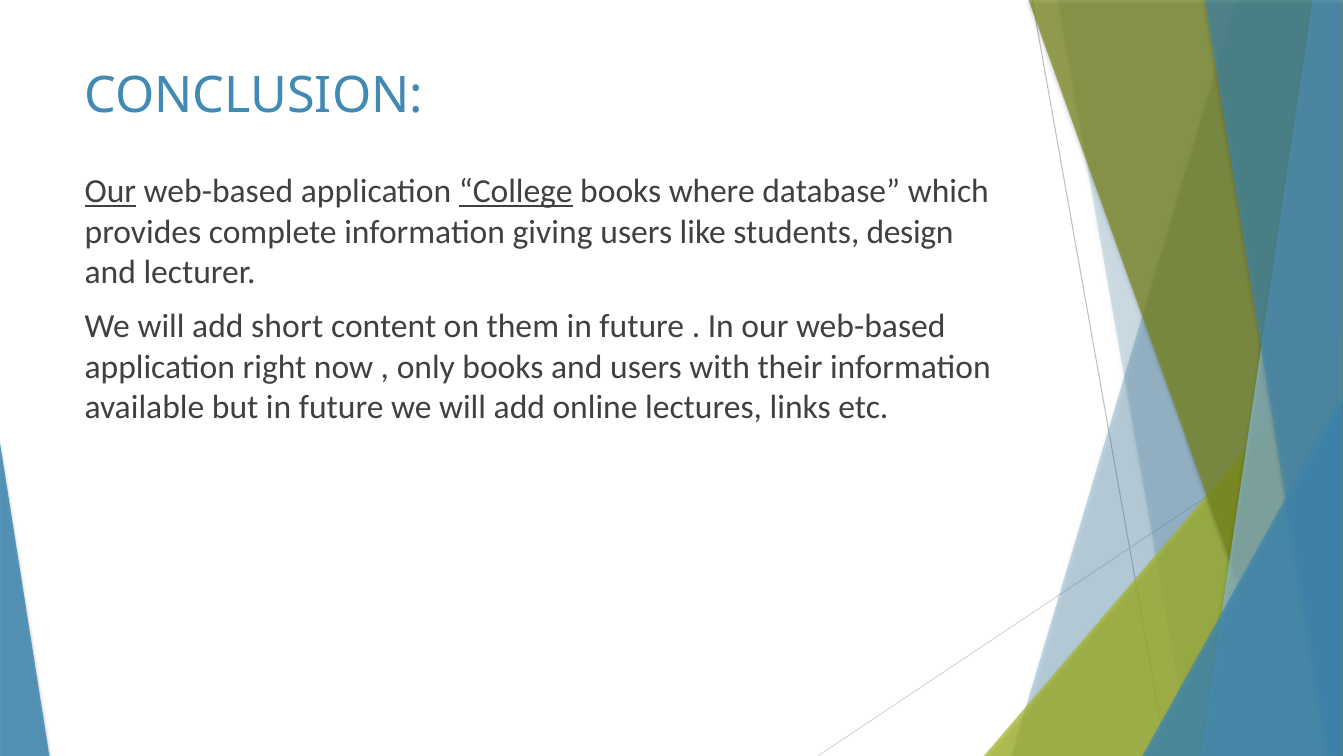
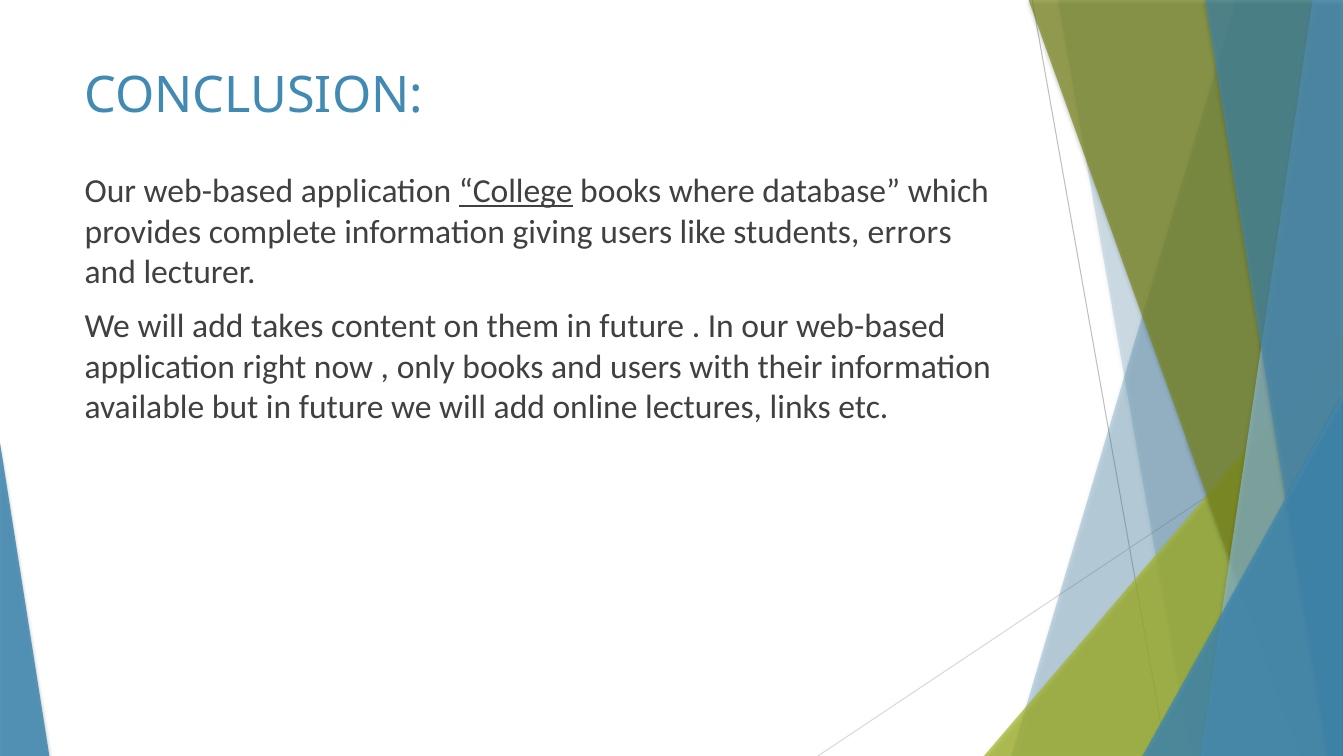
Our at (110, 192) underline: present -> none
design: design -> errors
short: short -> takes
